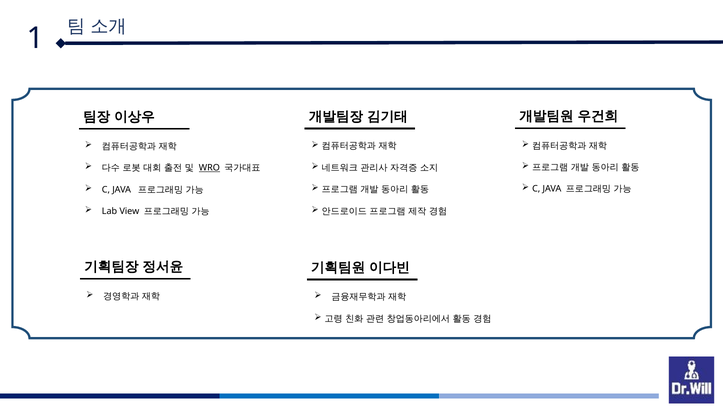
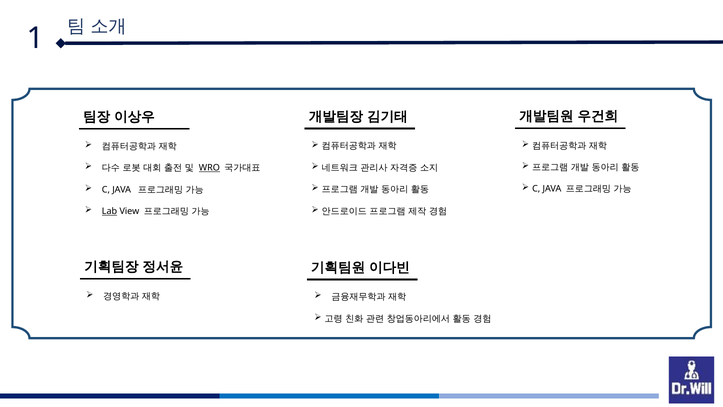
Lab underline: none -> present
